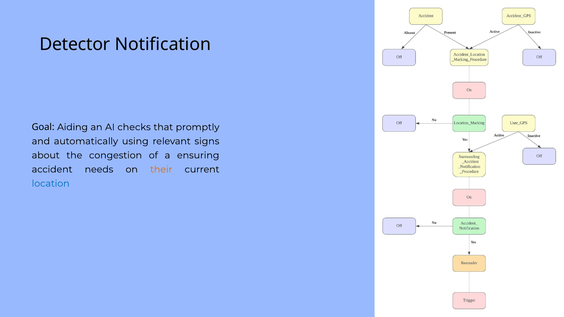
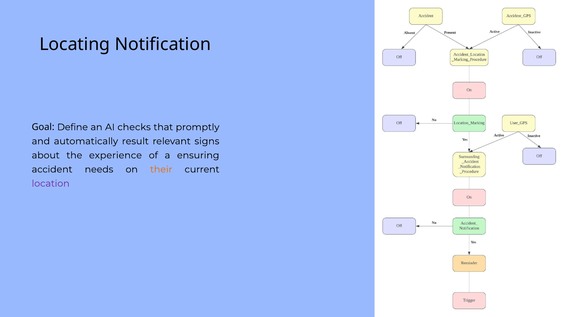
Detector: Detector -> Locating
Aiding: Aiding -> Define
using: using -> result
congestion: congestion -> experience
location colour: blue -> purple
